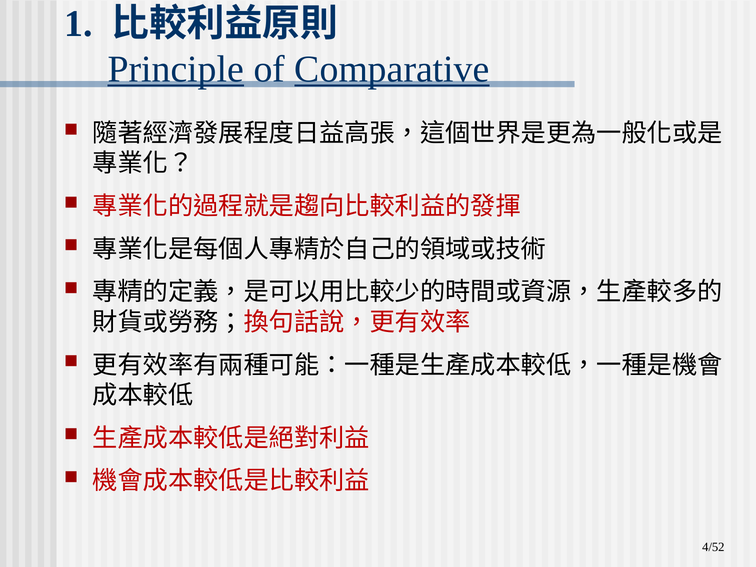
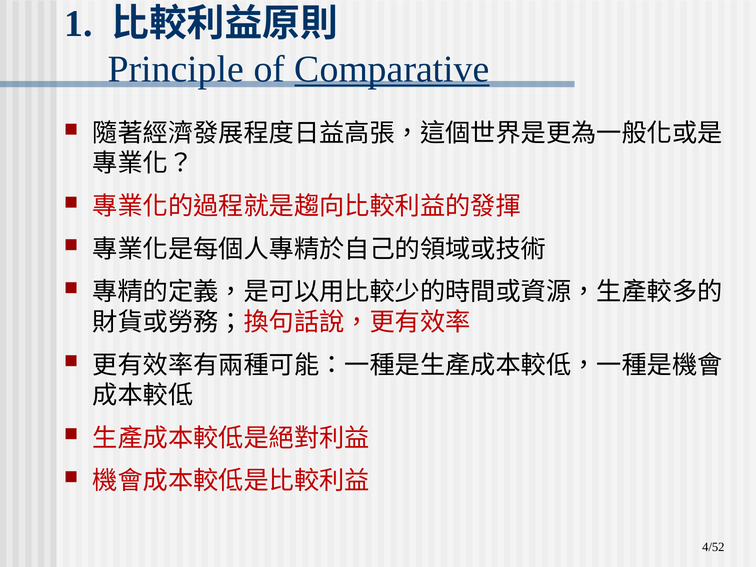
Principle underline: present -> none
